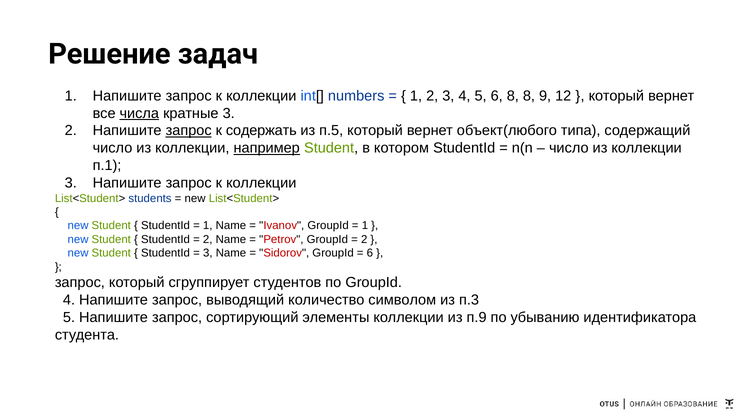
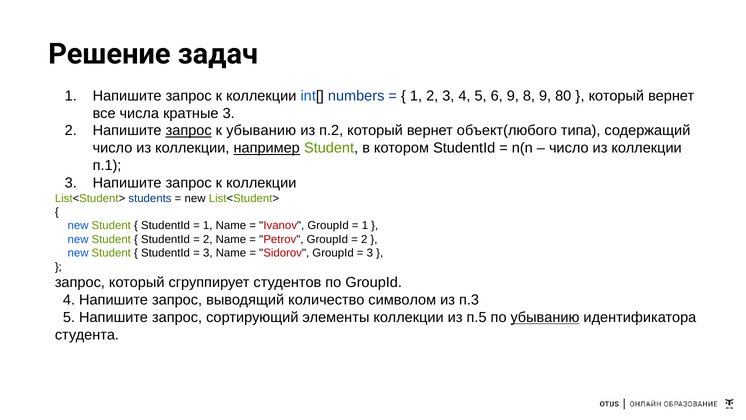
6 8: 8 -> 9
12: 12 -> 80
числа underline: present -> none
к содержать: содержать -> убыванию
п.5: п.5 -> п.2
6 at (370, 253): 6 -> 3
п.9: п.9 -> п.5
убыванию at (545, 317) underline: none -> present
